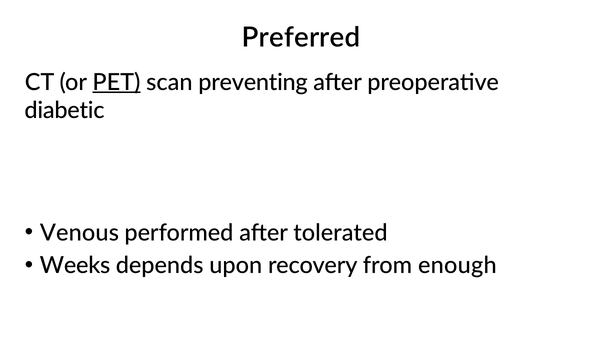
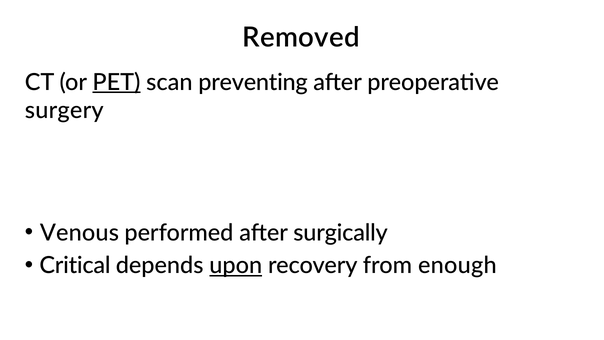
Preferred: Preferred -> Removed
diabetic: diabetic -> surgery
tolerated: tolerated -> surgically
Weeks: Weeks -> Critical
upon underline: none -> present
